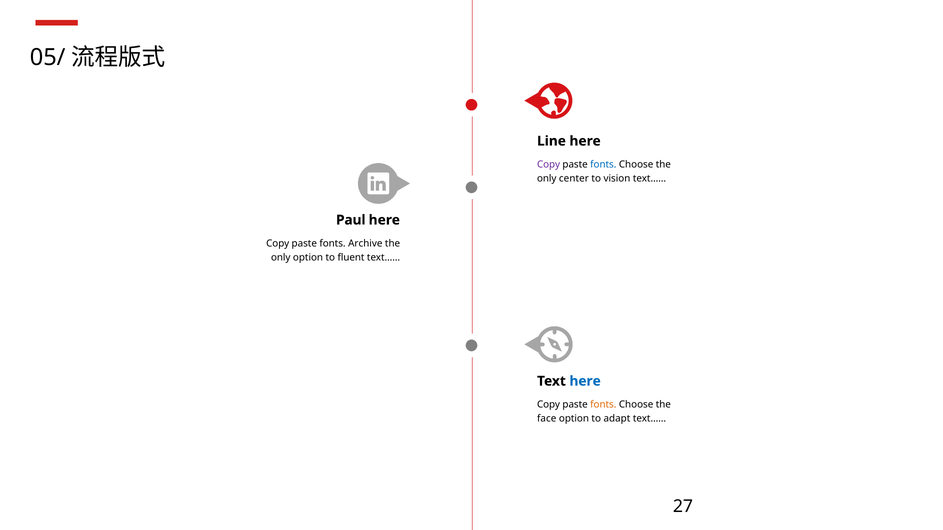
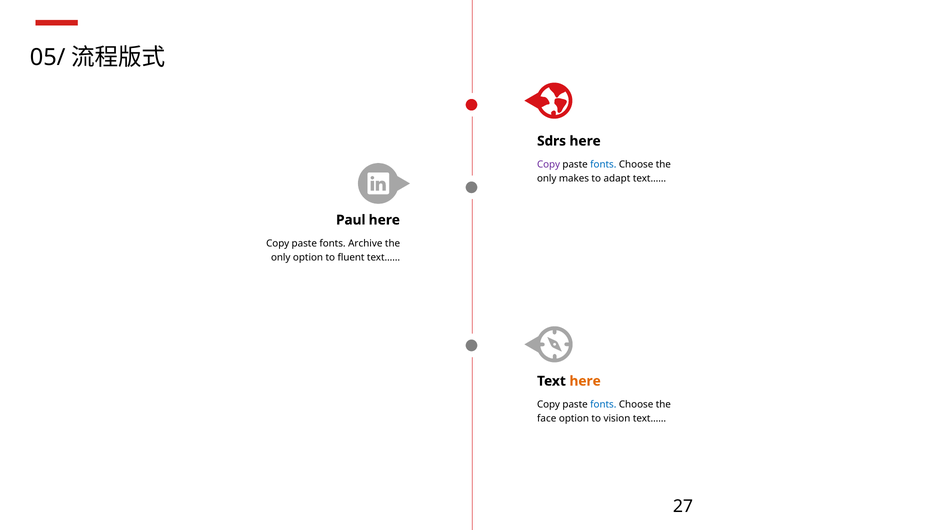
Line: Line -> Sdrs
center: center -> makes
vision: vision -> adapt
here at (585, 381) colour: blue -> orange
fonts at (603, 405) colour: orange -> blue
adapt: adapt -> vision
